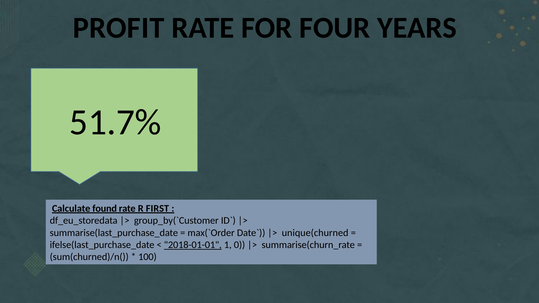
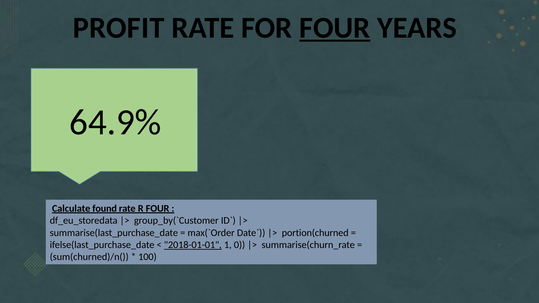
FOUR at (335, 28) underline: none -> present
51.7%: 51.7% -> 64.9%
R FIRST: FIRST -> FOUR
unique(churned: unique(churned -> portion(churned
